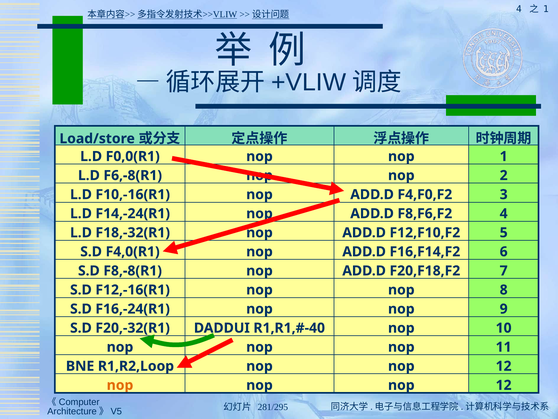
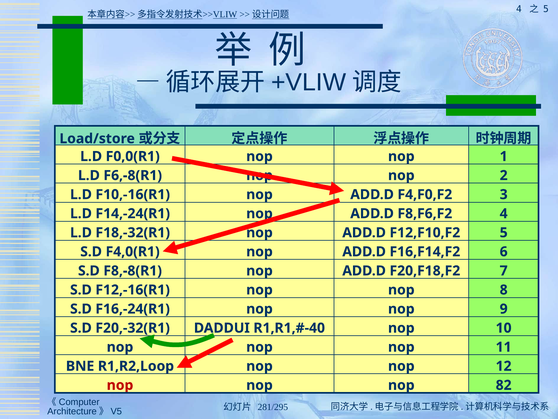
1 at (546, 9): 1 -> 5
nop at (120, 385) colour: orange -> red
12 at (504, 385): 12 -> 82
